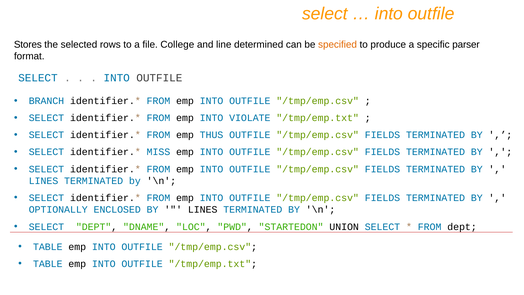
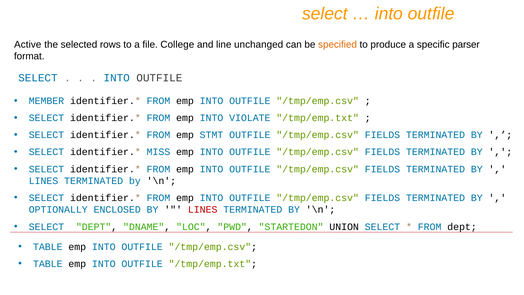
Stores: Stores -> Active
determined: determined -> unchanged
BRANCH: BRANCH -> MEMBER
THUS: THUS -> STMT
LINES at (203, 210) colour: black -> red
